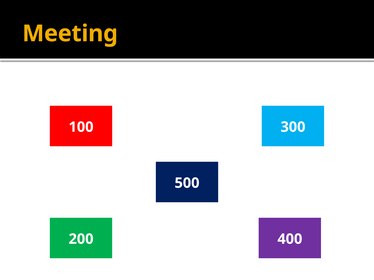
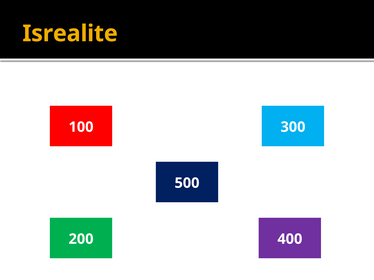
Meeting: Meeting -> Isrealite
